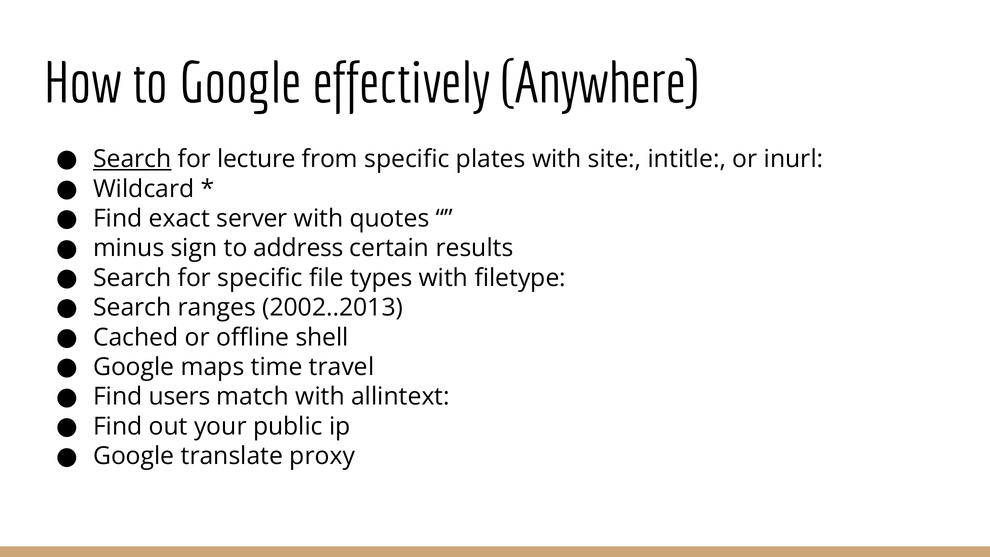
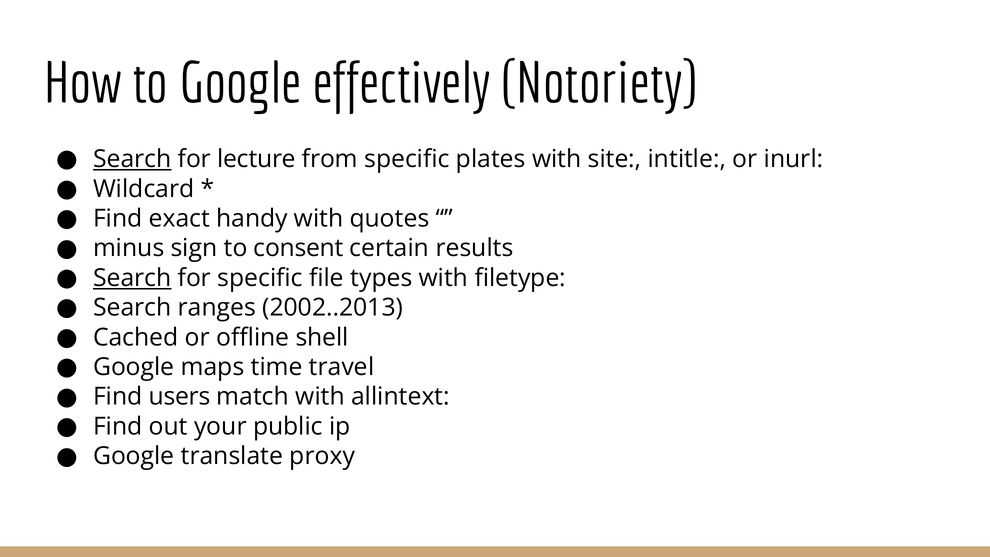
Anywhere: Anywhere -> Notoriety
server: server -> handy
address: address -> consent
Search at (132, 278) underline: none -> present
